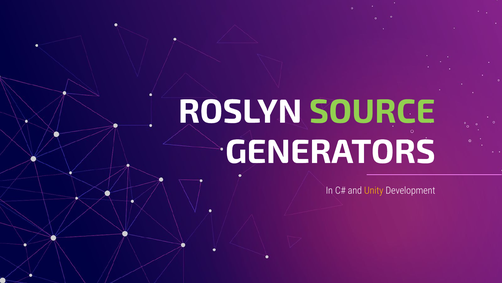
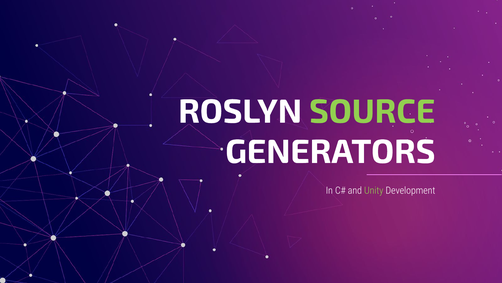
Unity colour: yellow -> light green
